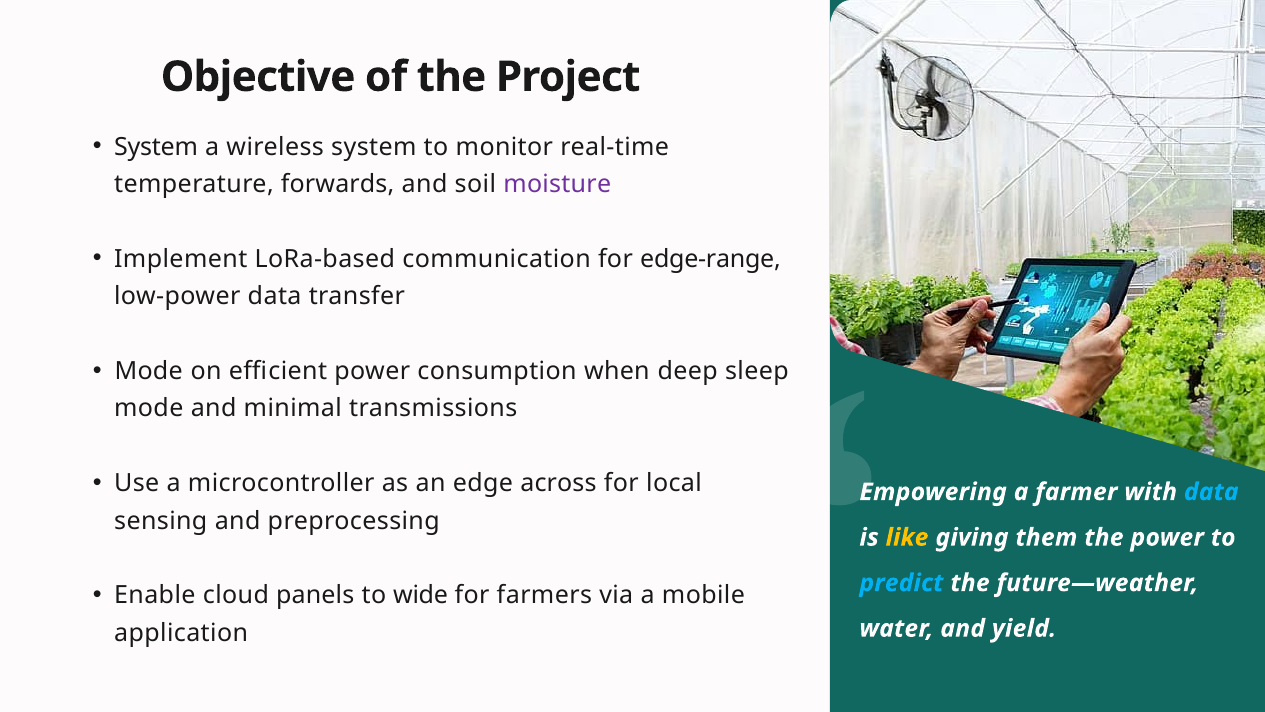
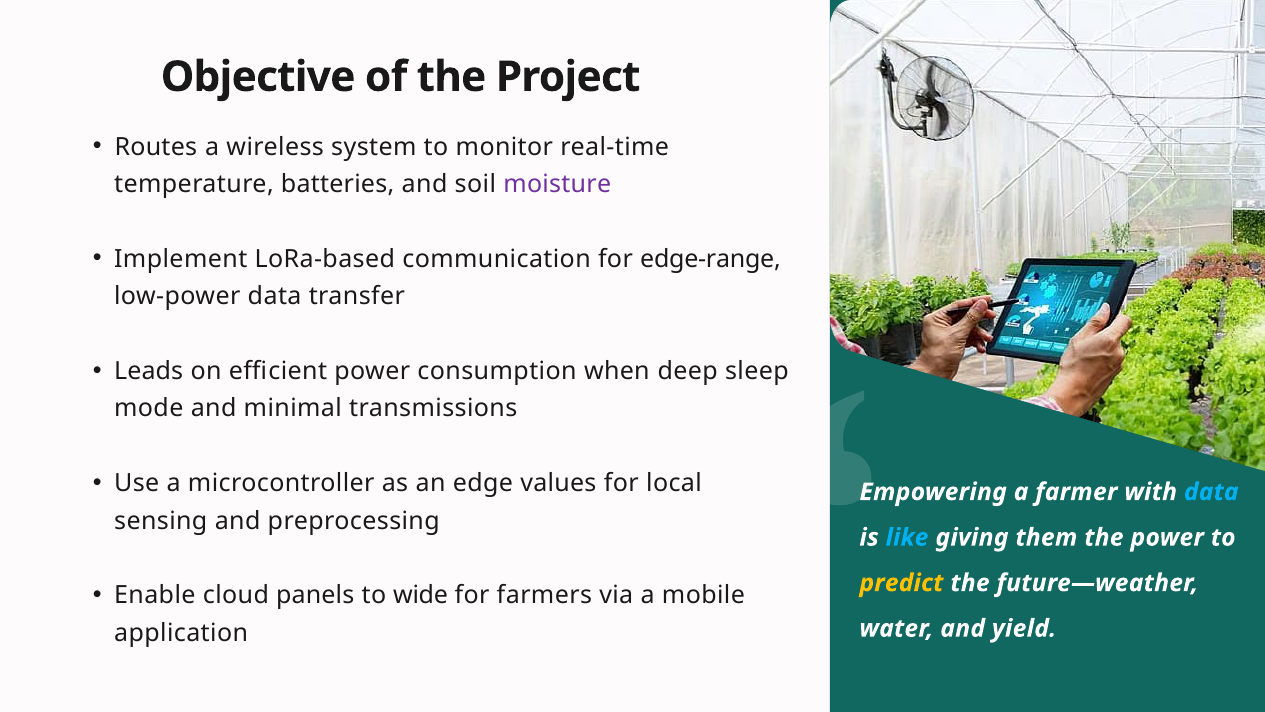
System at (156, 147): System -> Routes
forwards: forwards -> batteries
Mode at (149, 371): Mode -> Leads
across: across -> values
like colour: yellow -> light blue
predict colour: light blue -> yellow
